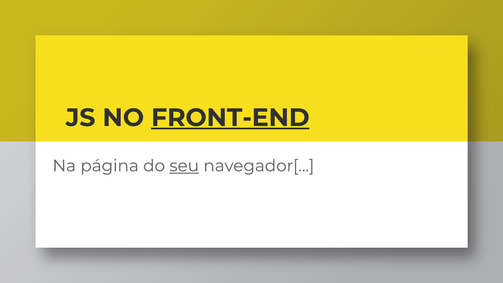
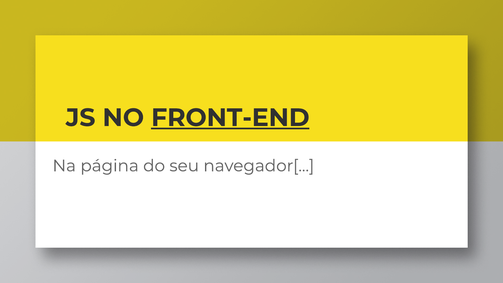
seu underline: present -> none
